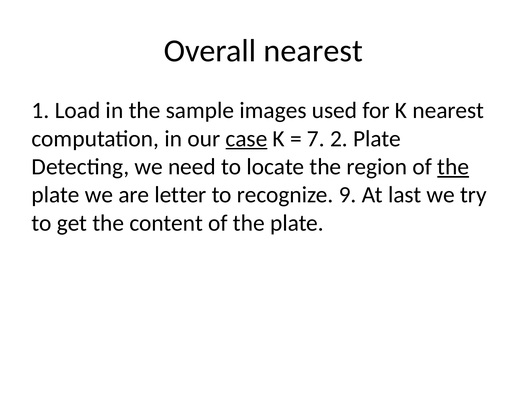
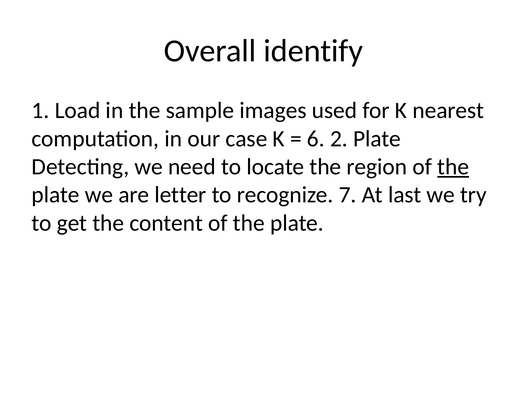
Overall nearest: nearest -> identify
case underline: present -> none
7: 7 -> 6
9: 9 -> 7
